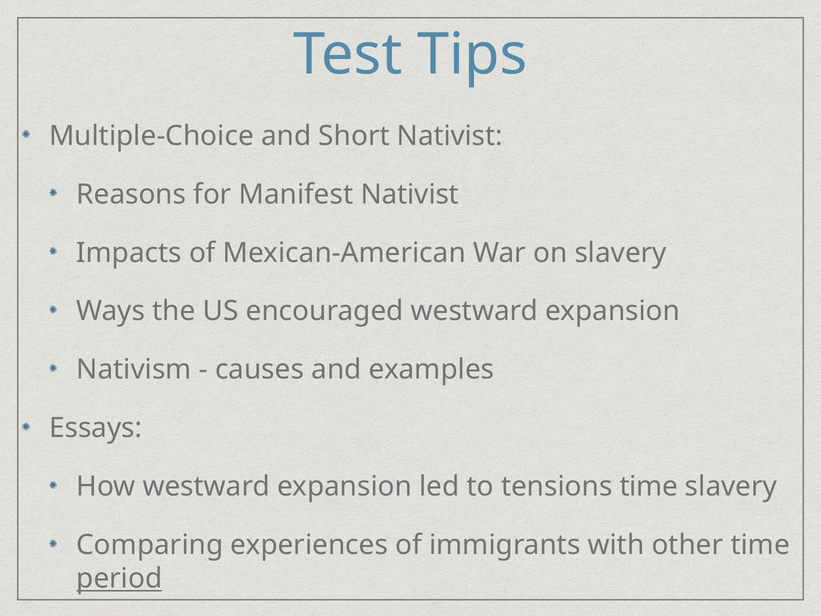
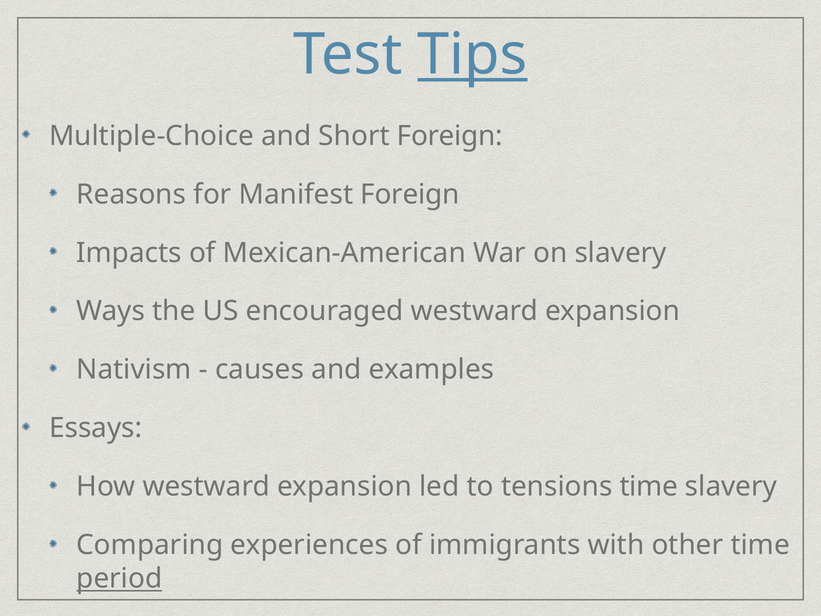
Tips underline: none -> present
Short Nativist: Nativist -> Foreign
Manifest Nativist: Nativist -> Foreign
